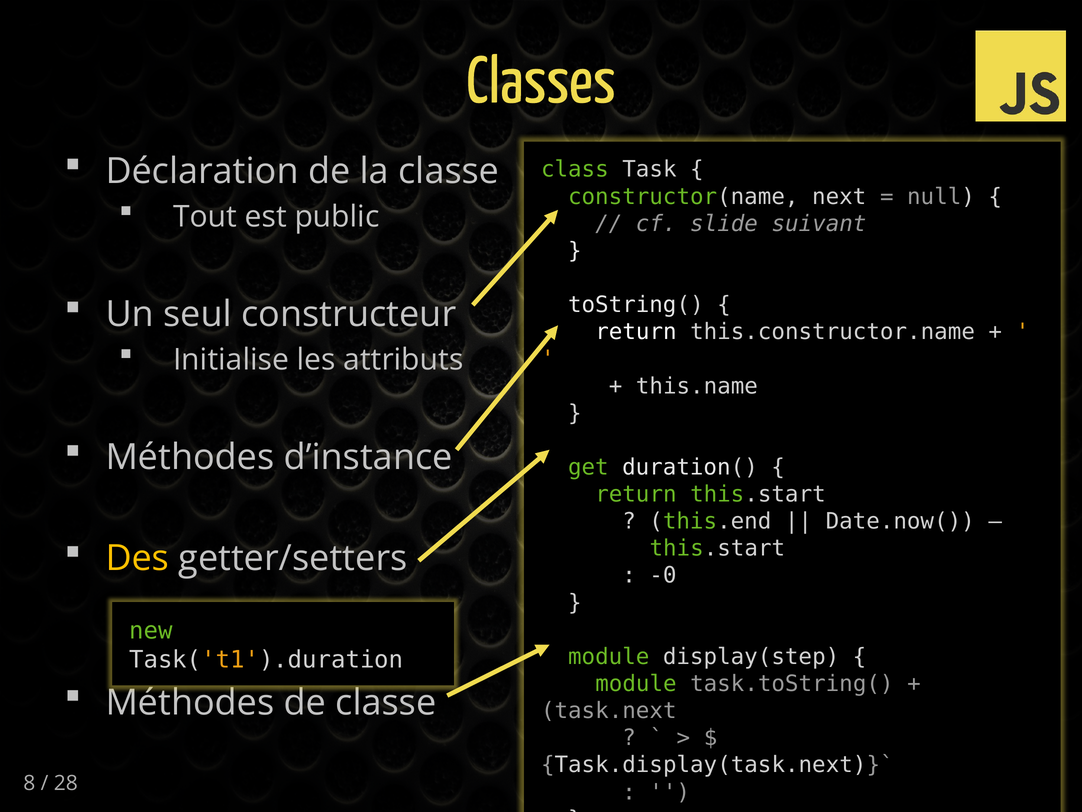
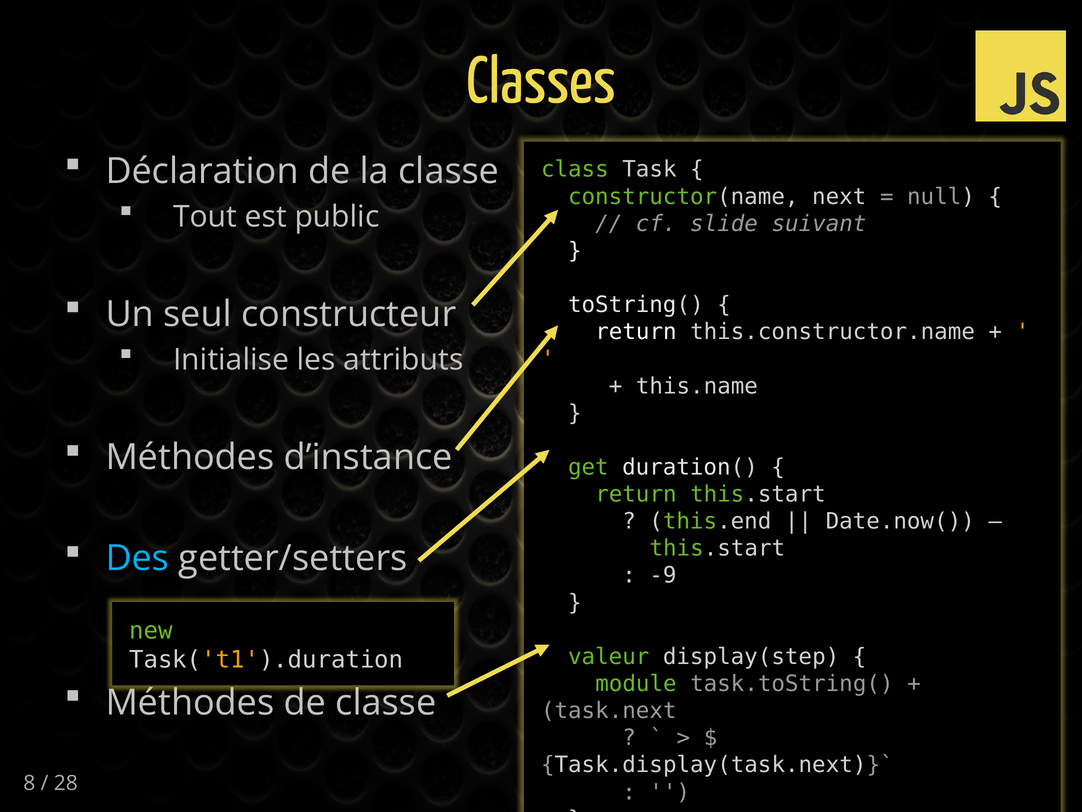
Des colour: yellow -> light blue
-0: -0 -> -9
module at (609, 656): module -> valeur
